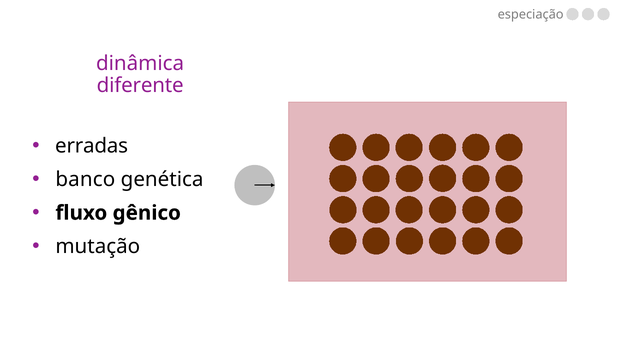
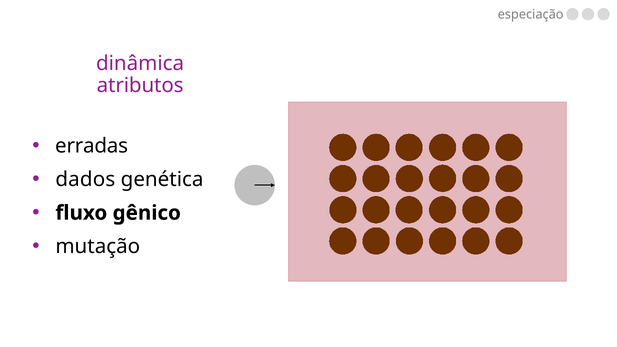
diferente: diferente -> atributos
banco: banco -> dados
